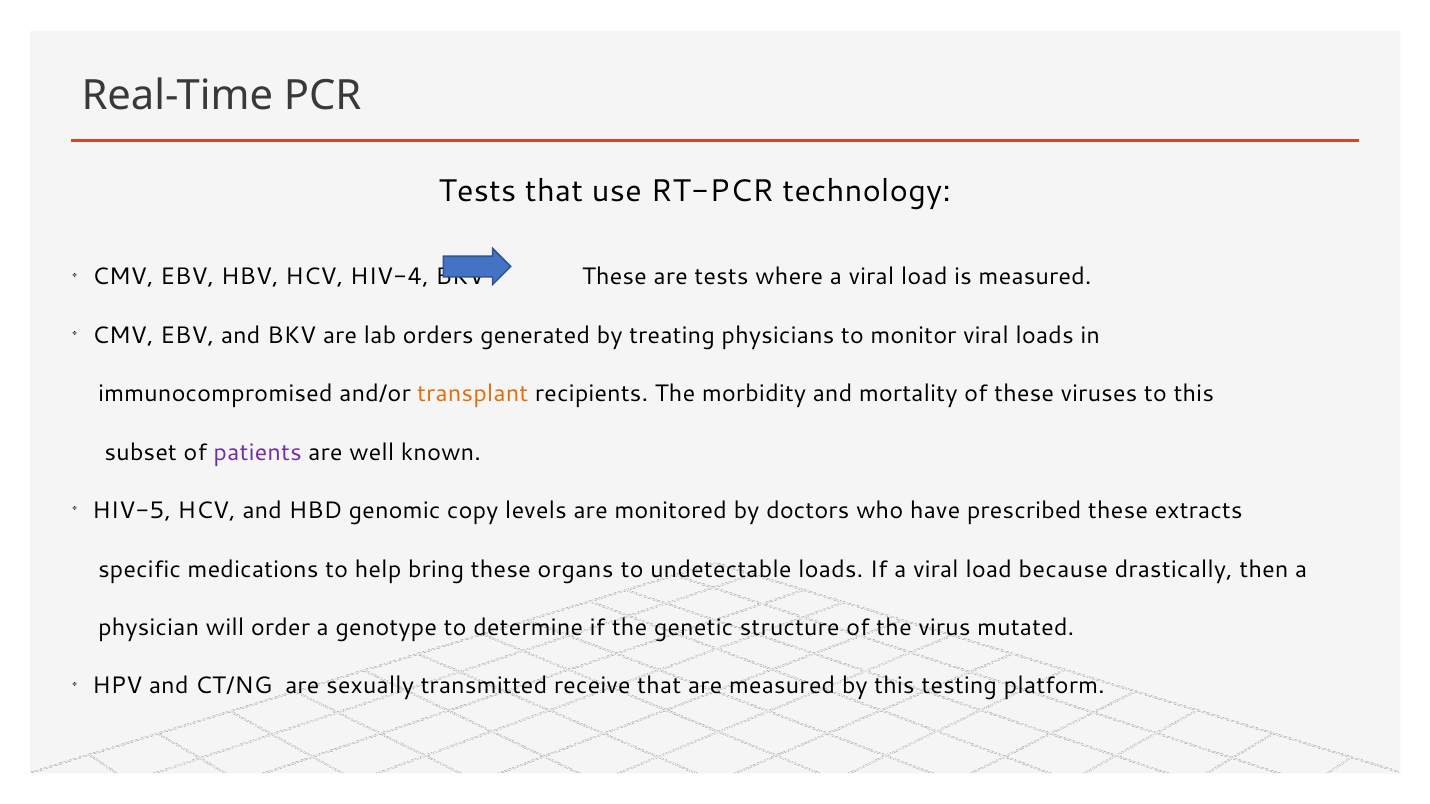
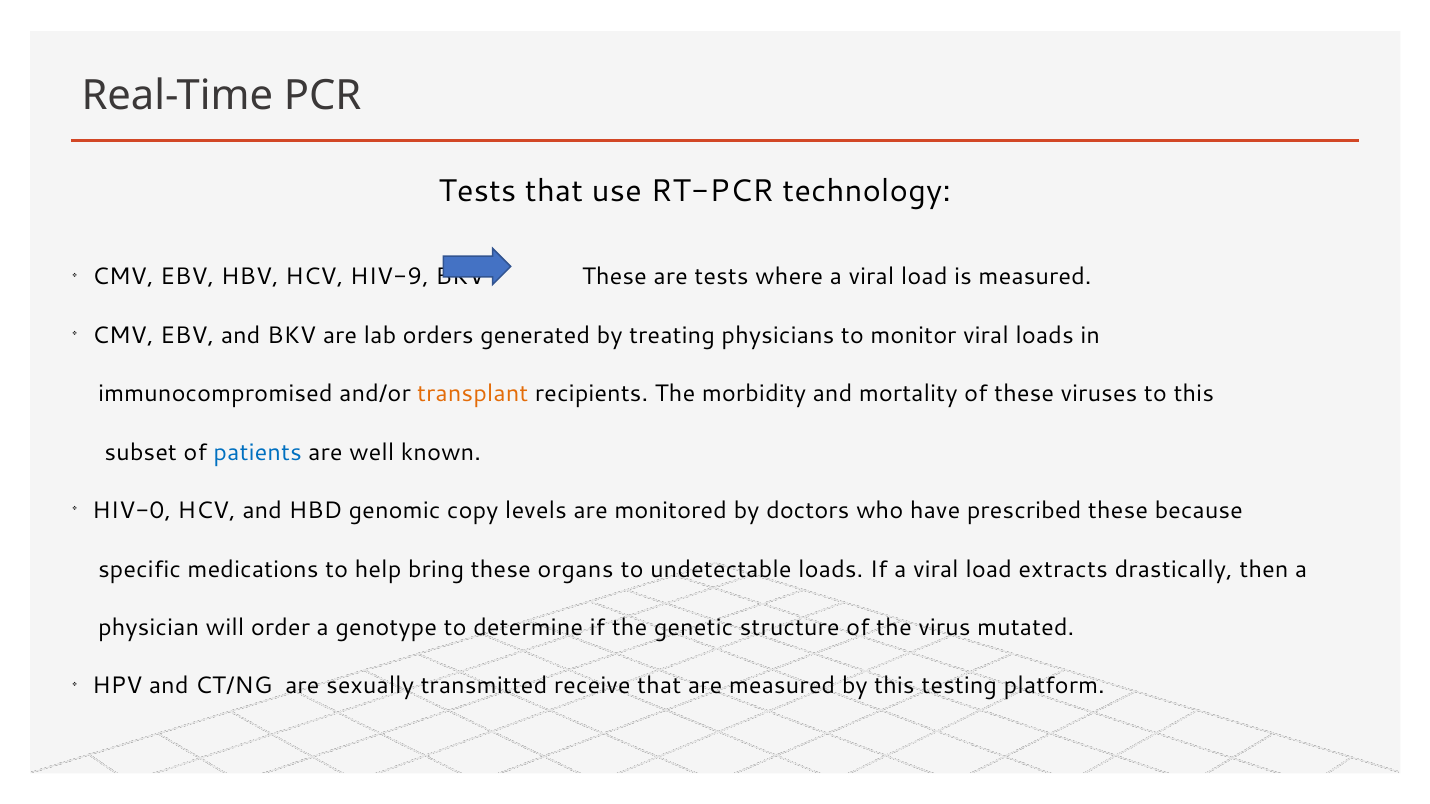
HIV-4: HIV-4 -> HIV-9
patients colour: purple -> blue
HIV-5: HIV-5 -> HIV-0
extracts: extracts -> because
because: because -> extracts
